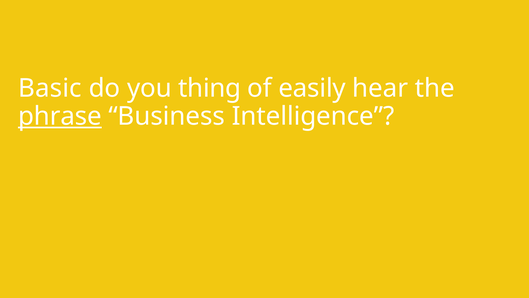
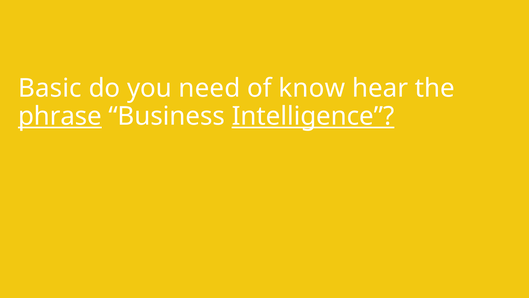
thing: thing -> need
easily: easily -> know
Intelligence underline: none -> present
